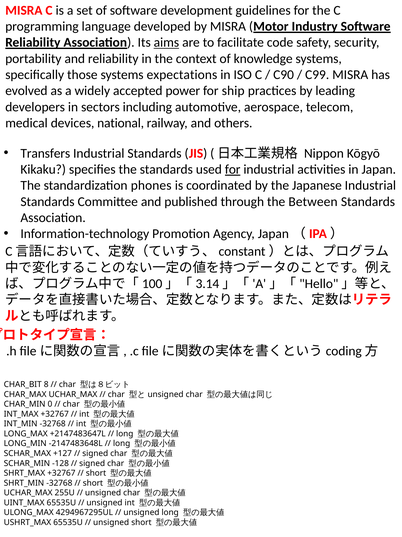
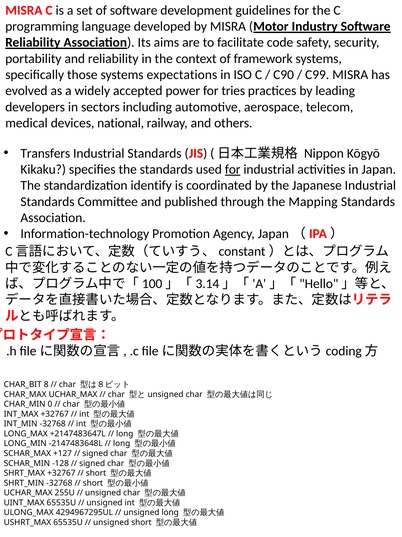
aims underline: present -> none
knowledge: knowledge -> framework
ship: ship -> tries
phones: phones -> identify
Between: Between -> Mapping
